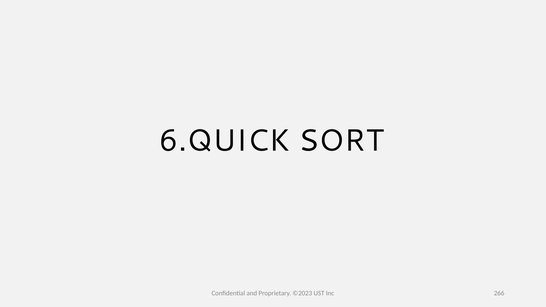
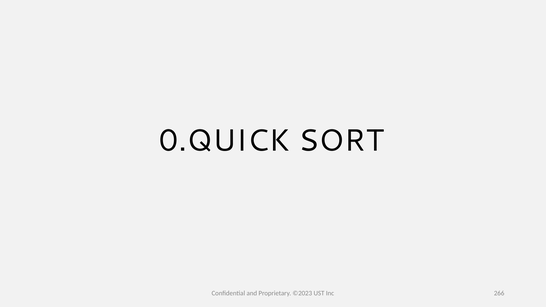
6.QUICK: 6.QUICK -> 0.QUICK
